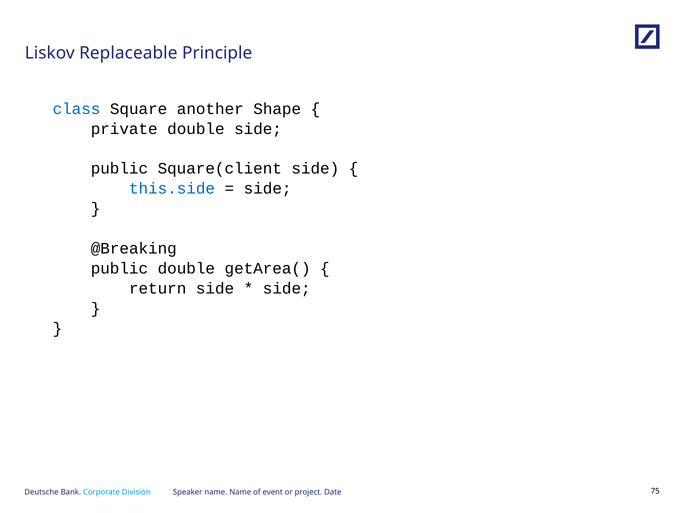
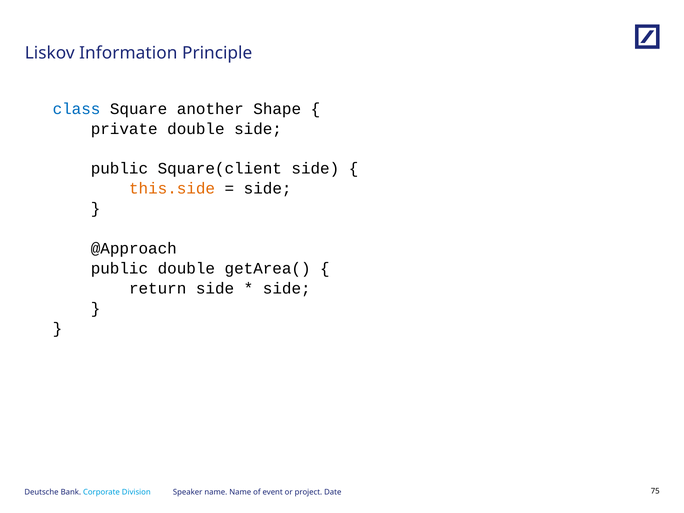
Replaceable: Replaceable -> Information
this.side colour: blue -> orange
@Breaking: @Breaking -> @Approach
